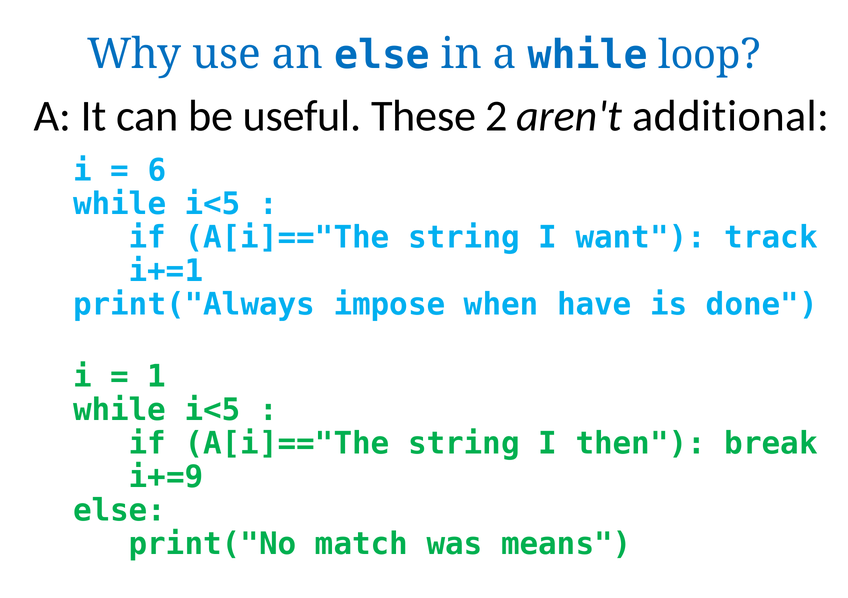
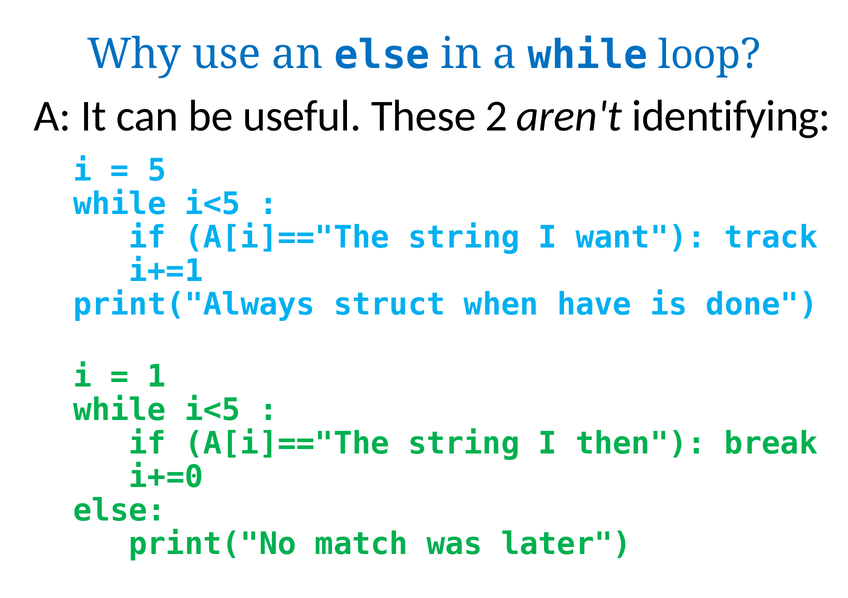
additional: additional -> identifying
6: 6 -> 5
impose: impose -> struct
i+=9: i+=9 -> i+=0
means: means -> later
